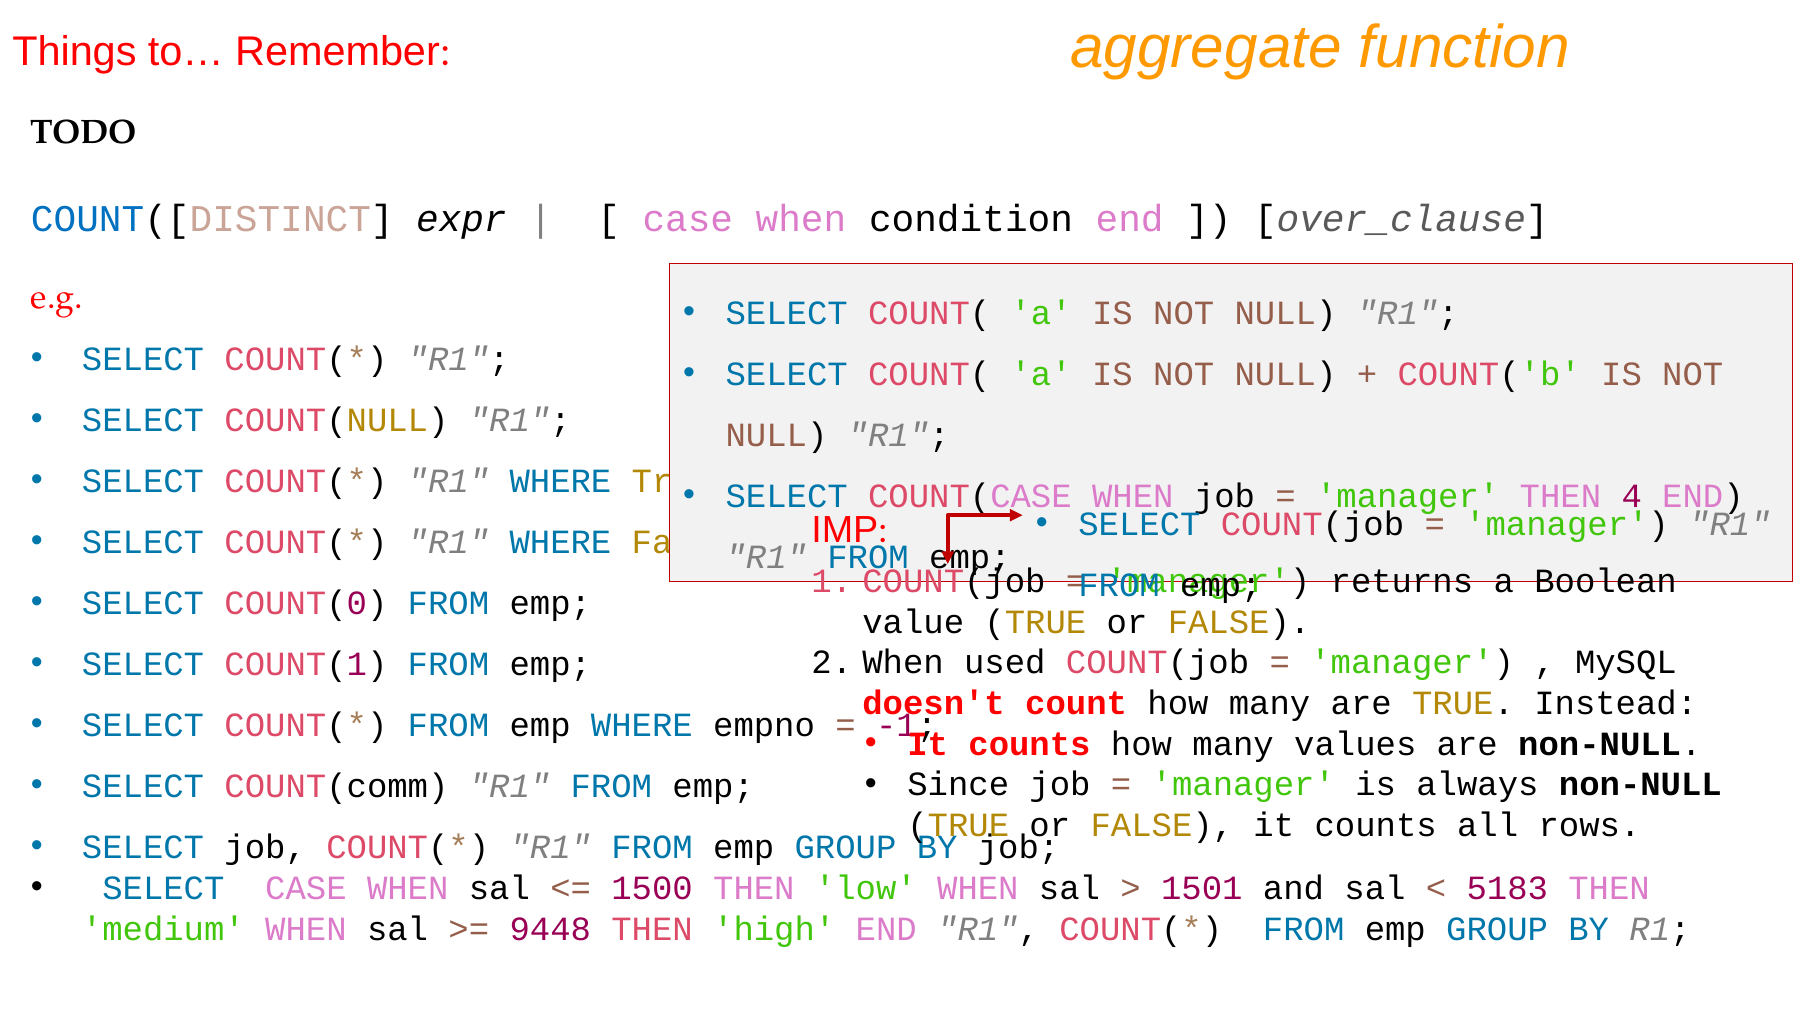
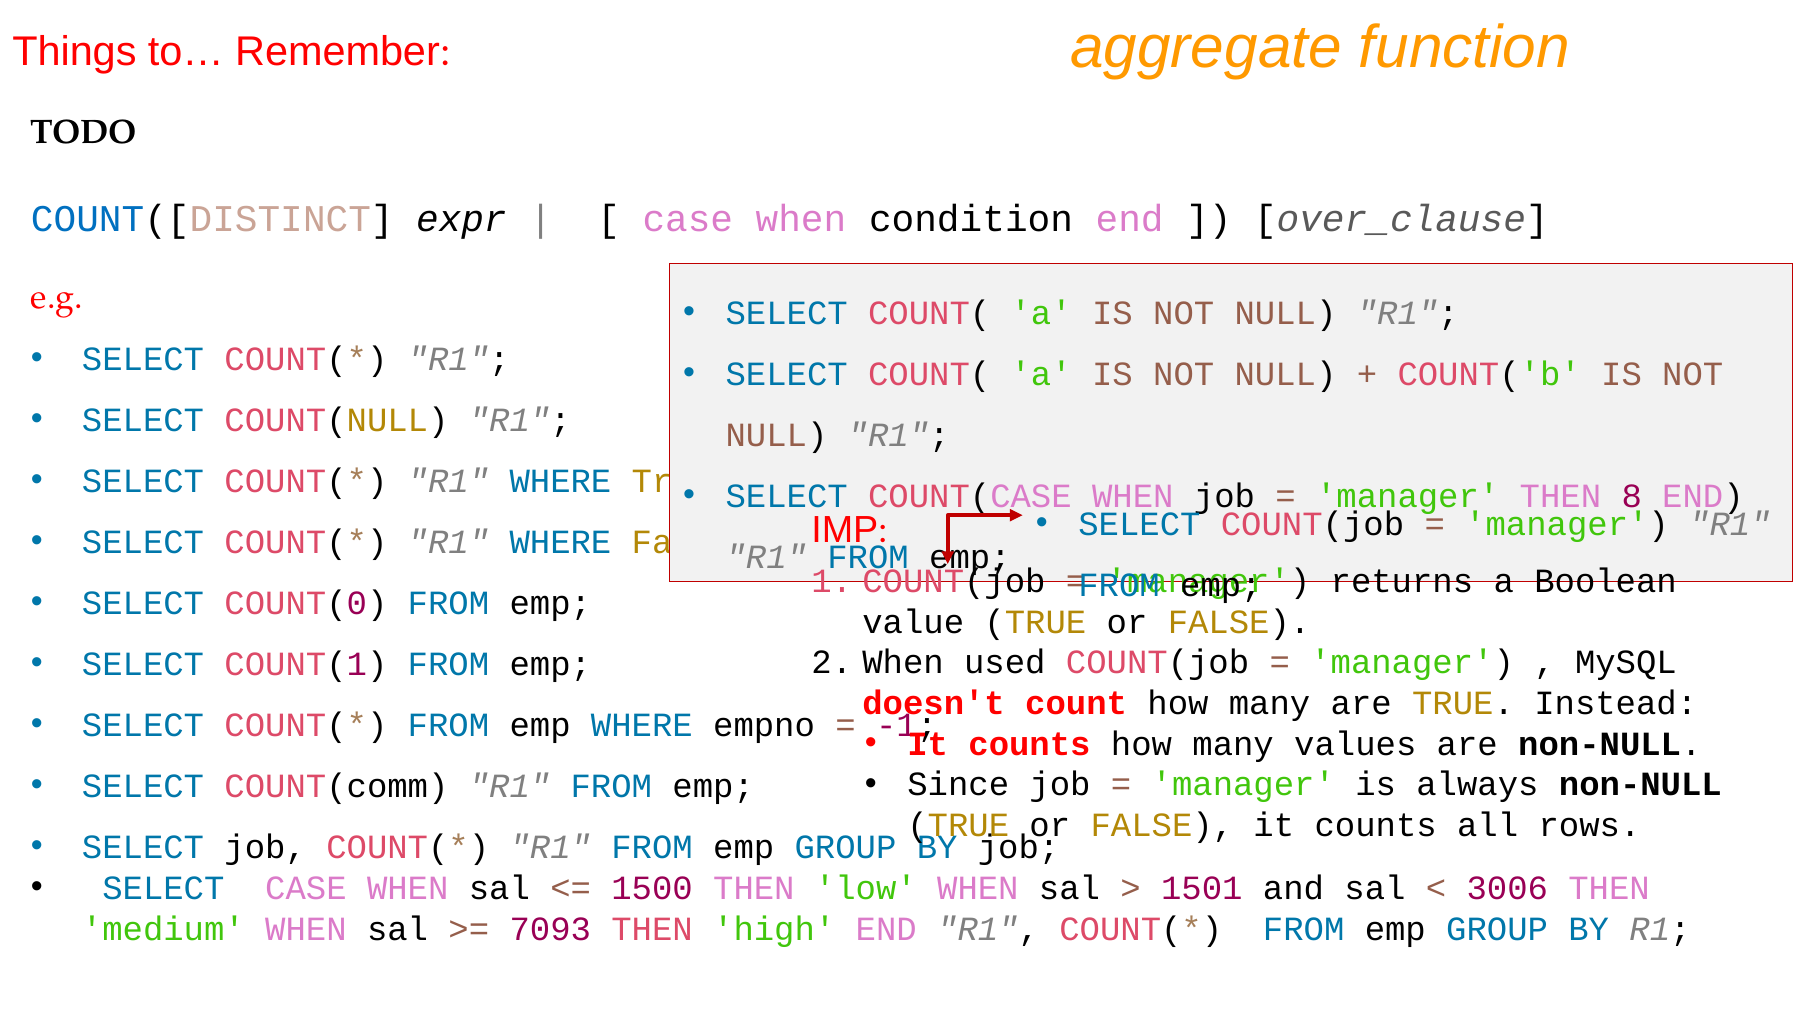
4: 4 -> 8
5183: 5183 -> 3006
9448: 9448 -> 7093
